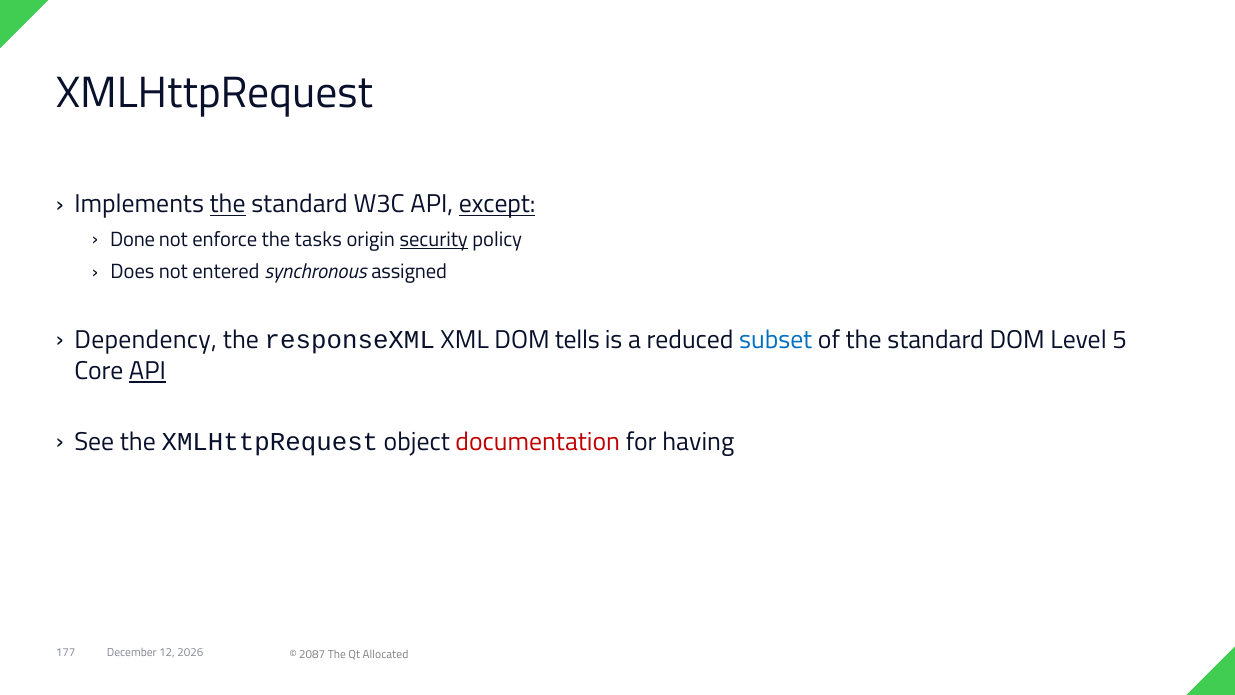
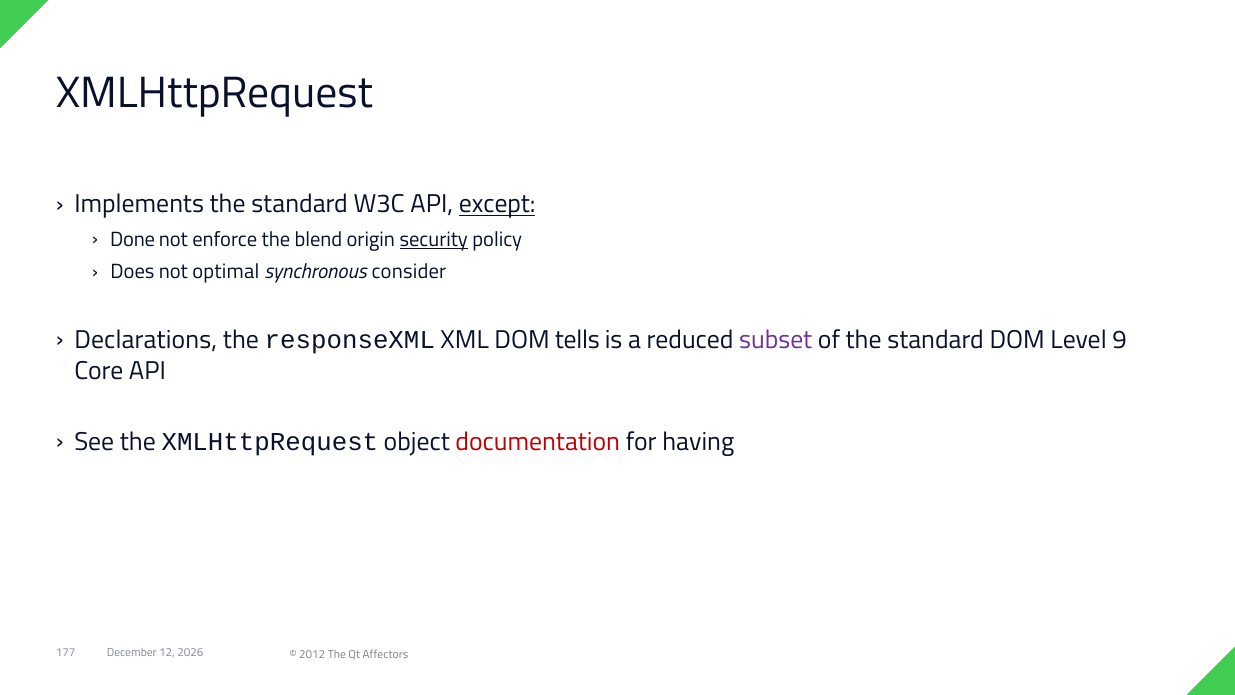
the at (228, 204) underline: present -> none
tasks: tasks -> blend
entered: entered -> optimal
assigned: assigned -> consider
Dependency: Dependency -> Declarations
subset colour: blue -> purple
5: 5 -> 9
API at (148, 371) underline: present -> none
2087: 2087 -> 2012
Allocated: Allocated -> Affectors
